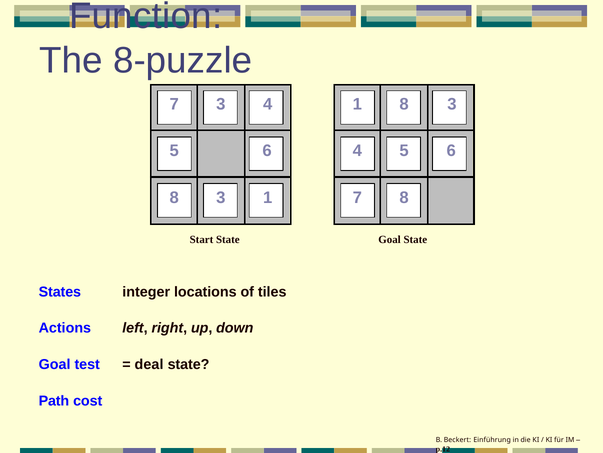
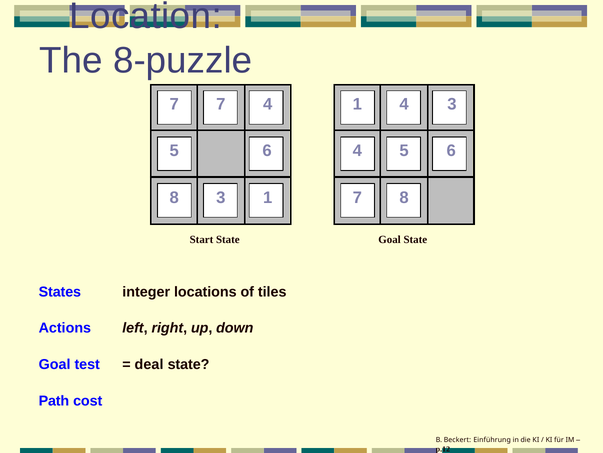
Function: Function -> Location
7 3: 3 -> 7
8 at (404, 104): 8 -> 4
